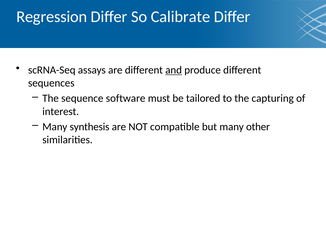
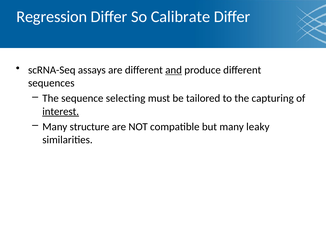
software: software -> selecting
interest underline: none -> present
synthesis: synthesis -> structure
other: other -> leaky
